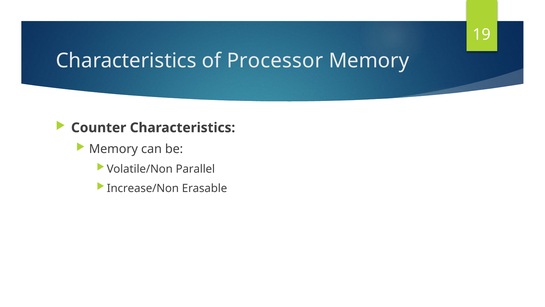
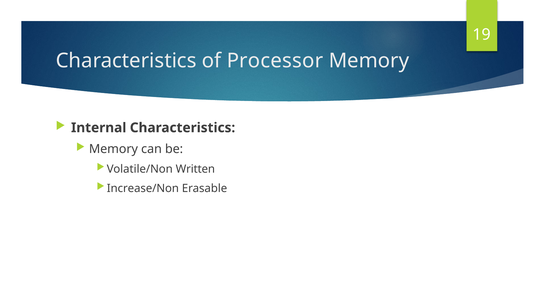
Counter: Counter -> Internal
Parallel: Parallel -> Written
